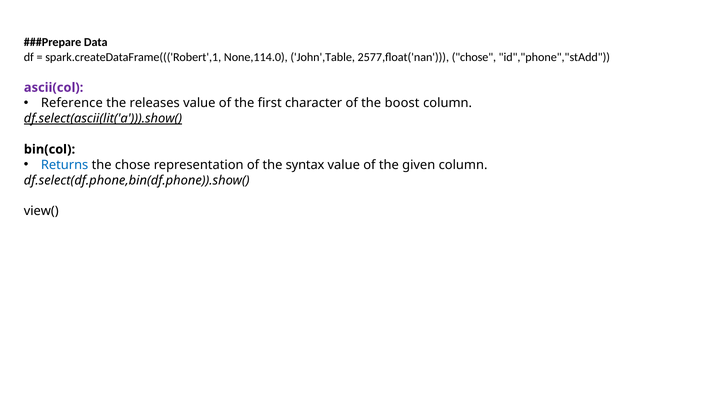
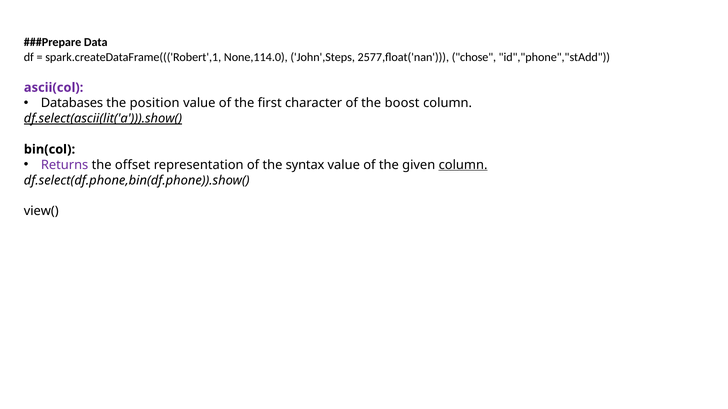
John',Table: John',Table -> John',Steps
Reference: Reference -> Databases
releases: releases -> position
Returns colour: blue -> purple
the chose: chose -> offset
column at (463, 165) underline: none -> present
